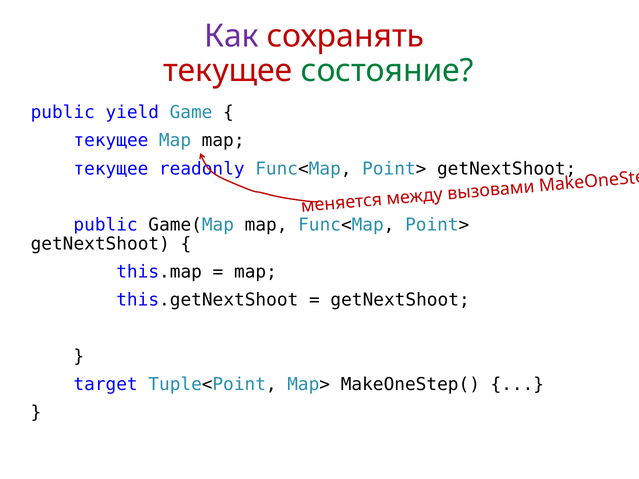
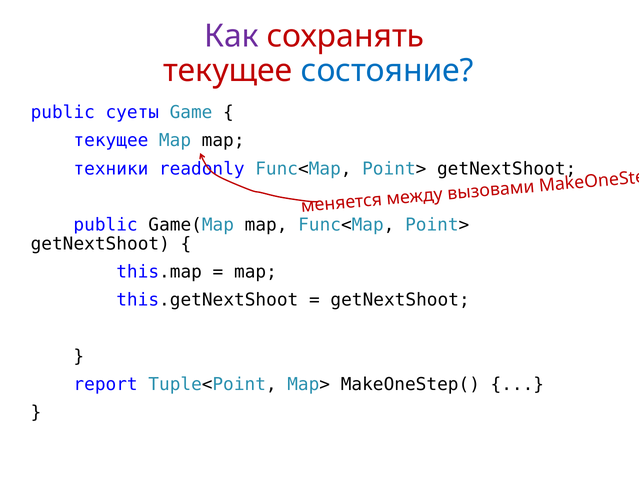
состояние colour: green -> blue
yield: yield -> суеты
текущее at (111, 169): текущее -> техники
target: target -> report
